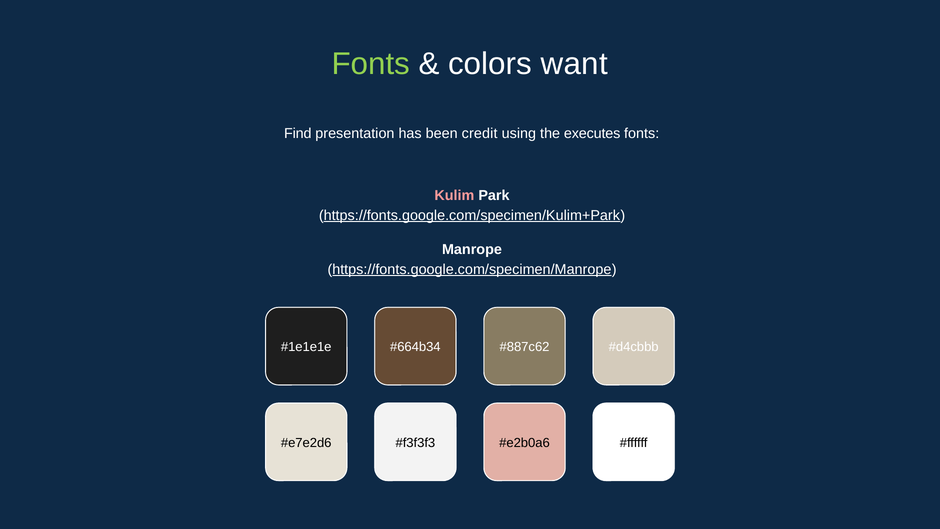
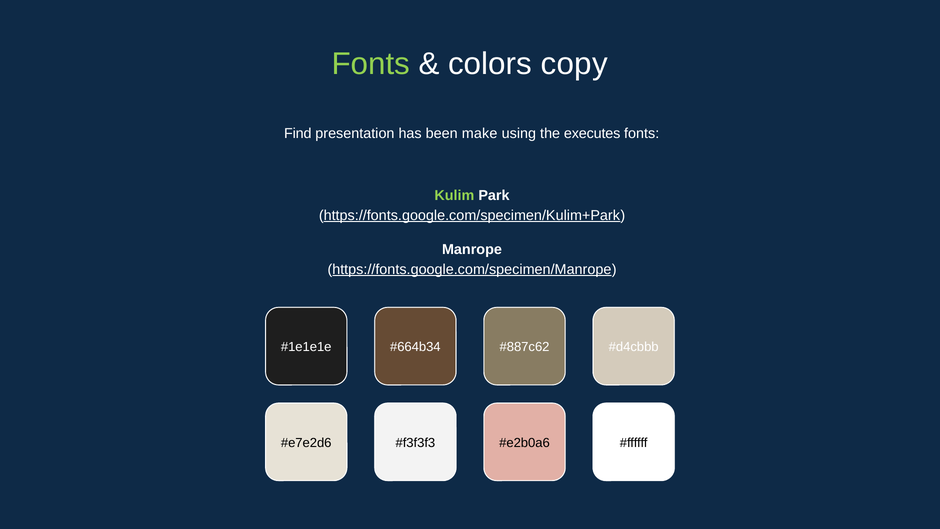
want: want -> copy
credit: credit -> make
Kulim colour: pink -> light green
